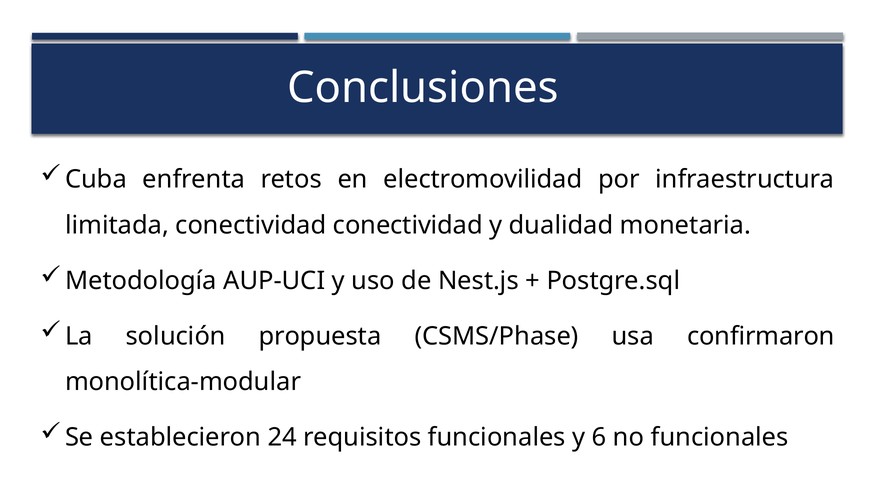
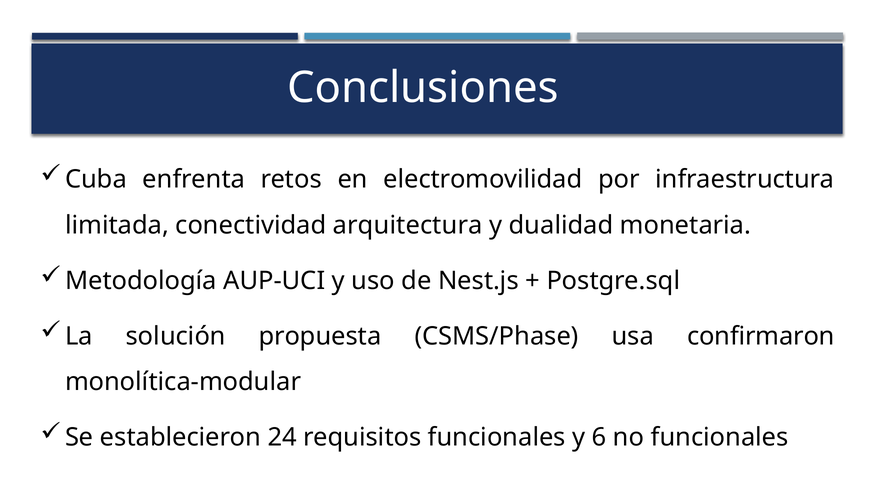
conectividad conectividad: conectividad -> arquitectura
